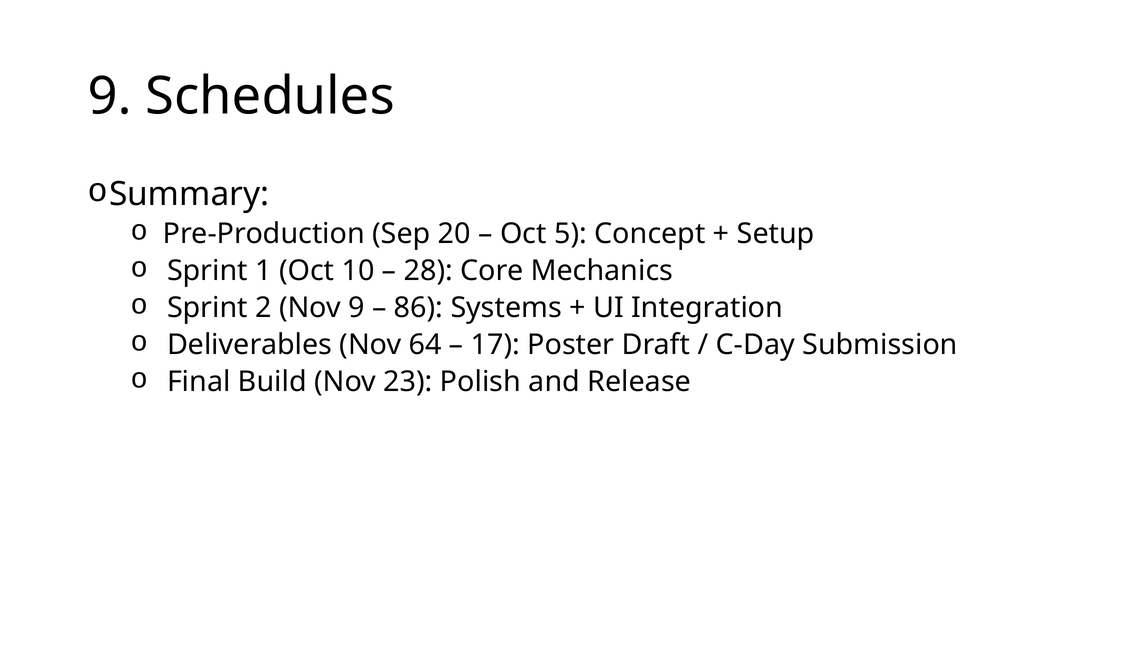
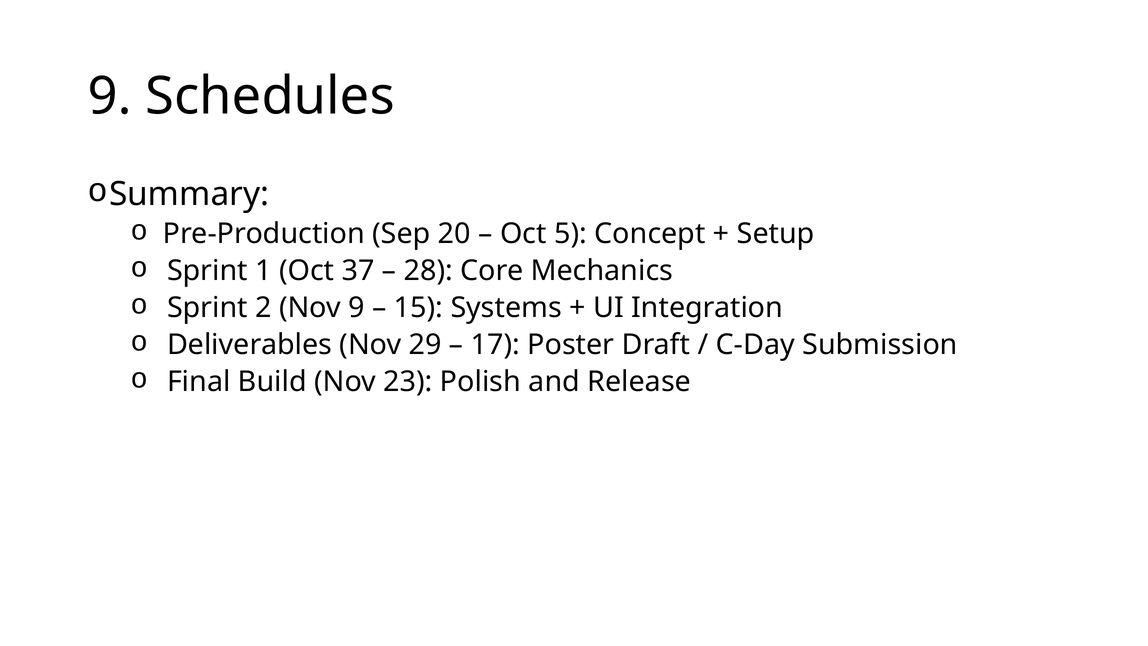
10: 10 -> 37
86: 86 -> 15
64: 64 -> 29
